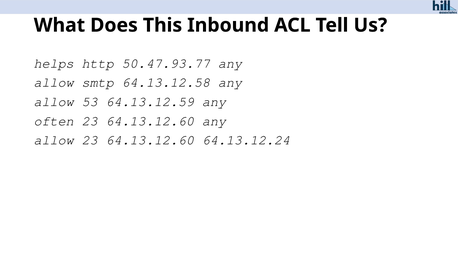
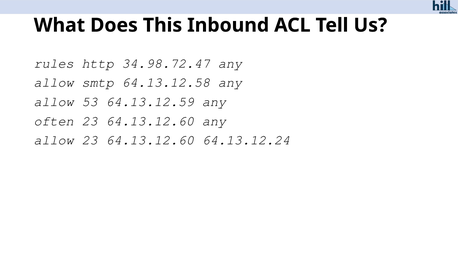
helps: helps -> rules
50.47.93.77: 50.47.93.77 -> 34.98.72.47
